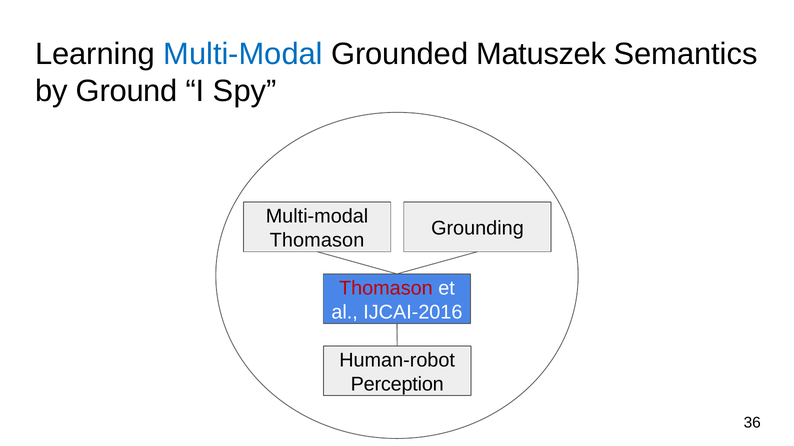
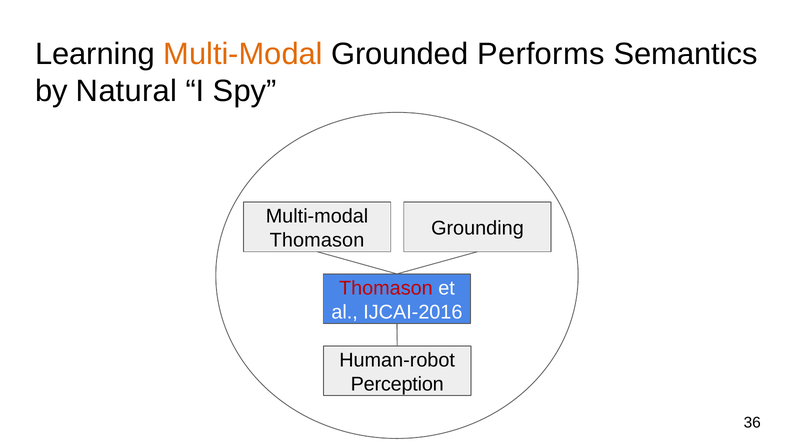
Multi-Modal at (243, 54) colour: blue -> orange
Matuszek: Matuszek -> Performs
Ground: Ground -> Natural
